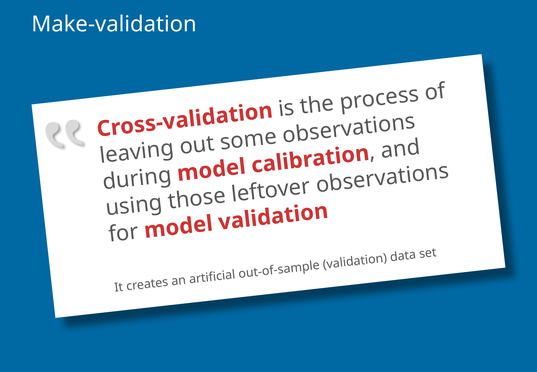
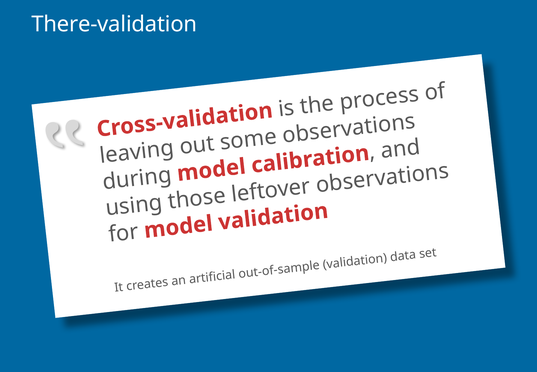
Make-validation: Make-validation -> There-validation
